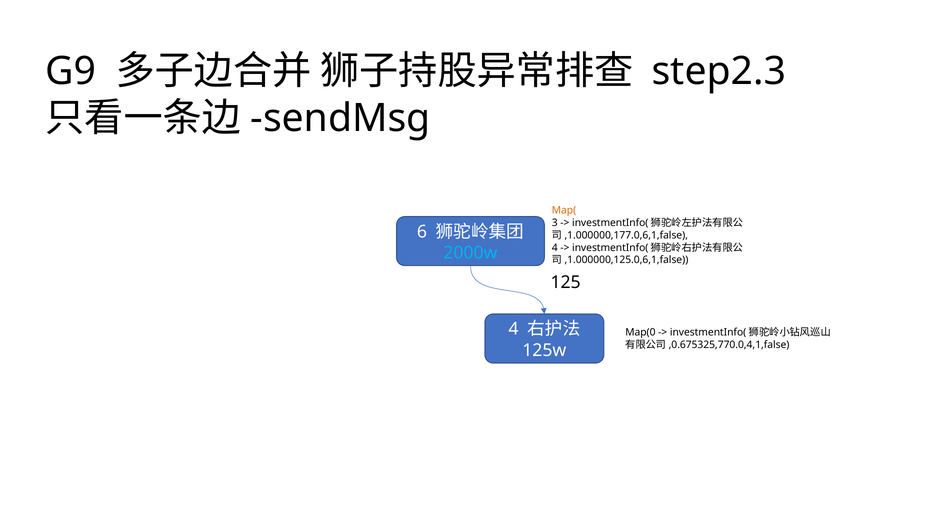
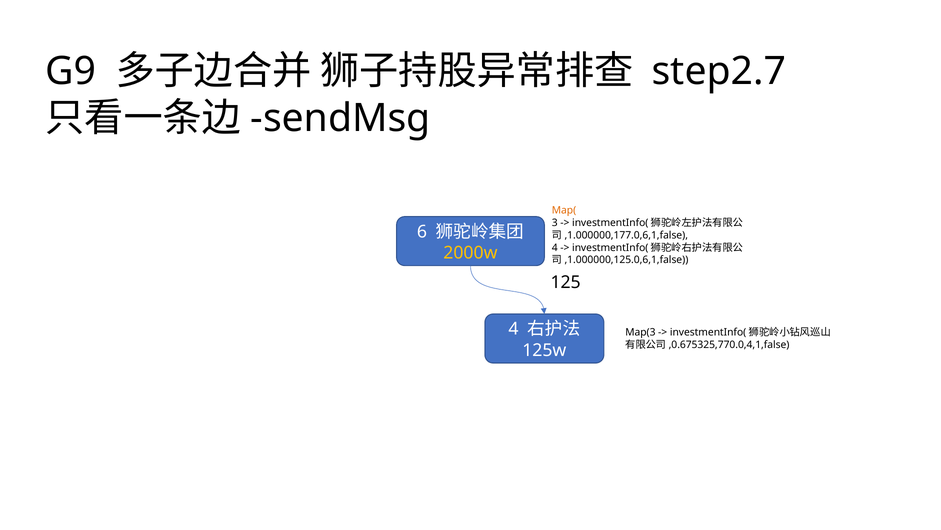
step2.3: step2.3 -> step2.7
2000w colour: light blue -> yellow
Map(0: Map(0 -> Map(3
